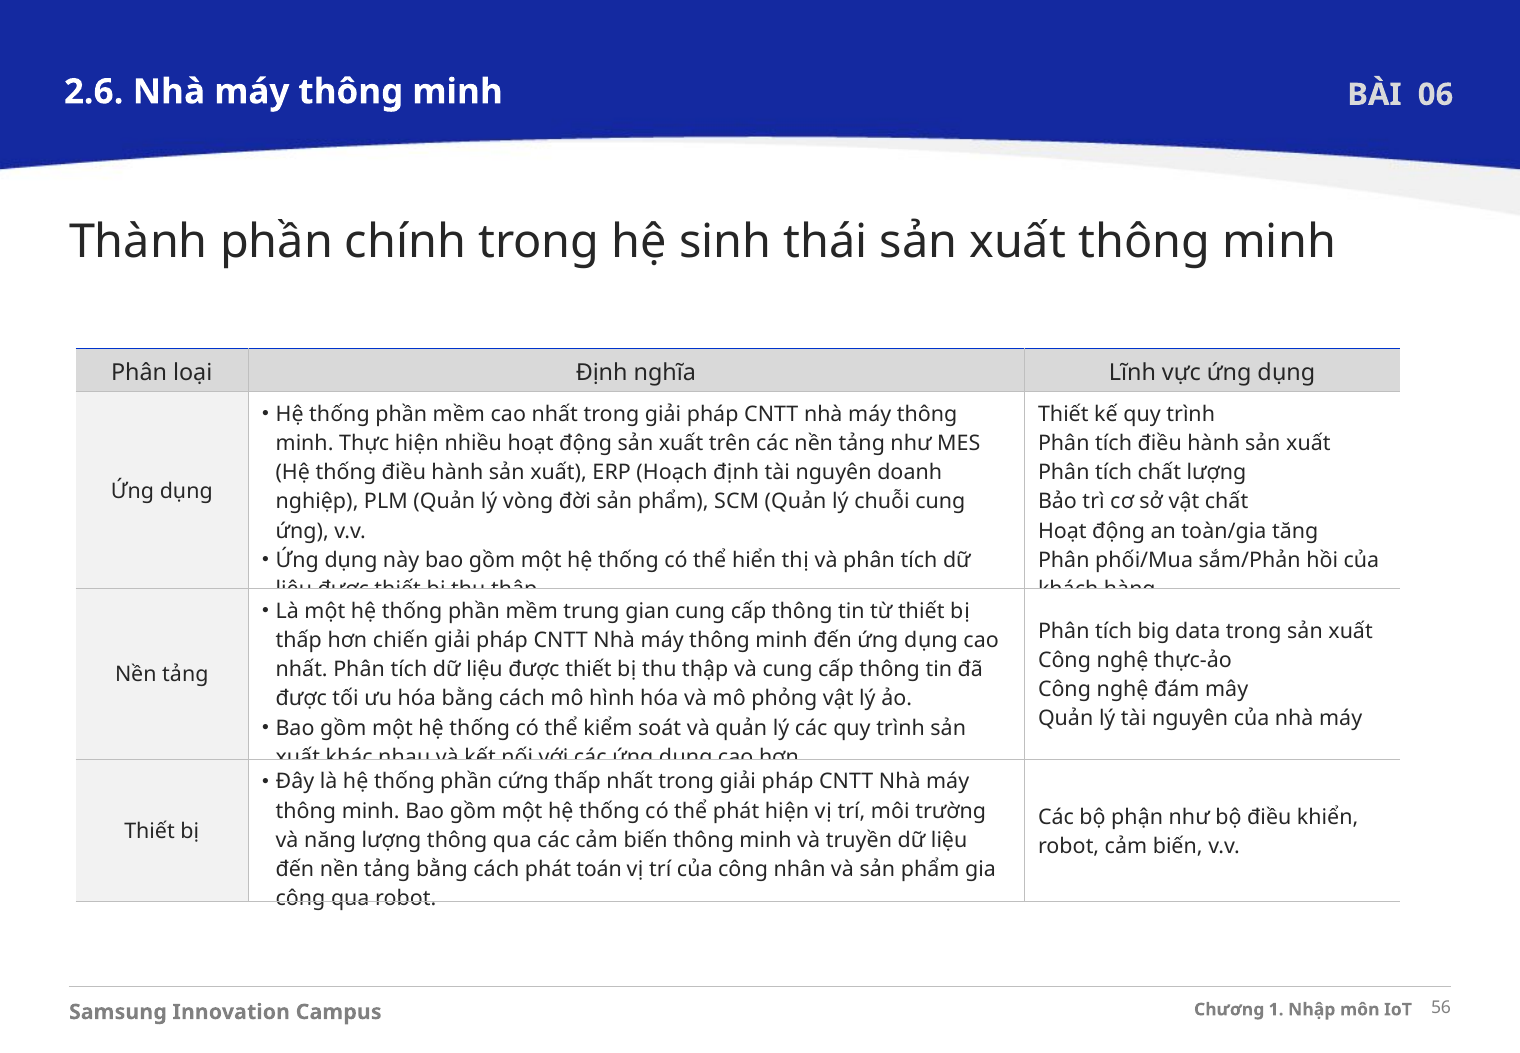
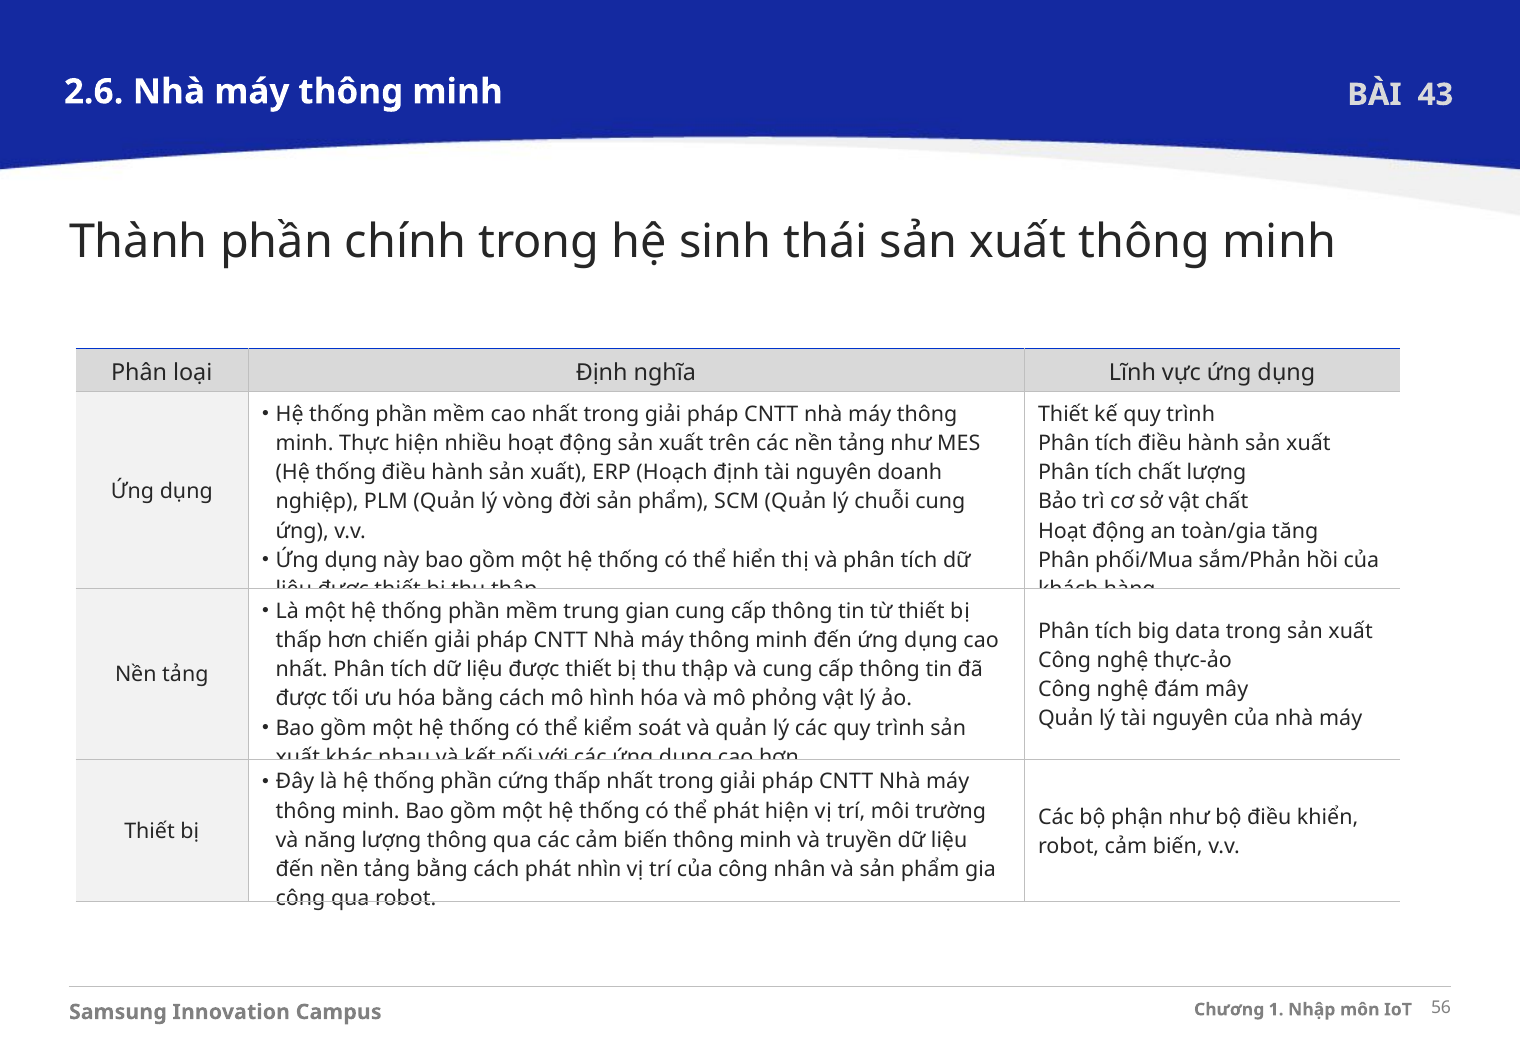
06: 06 -> 43
toán: toán -> nhìn
